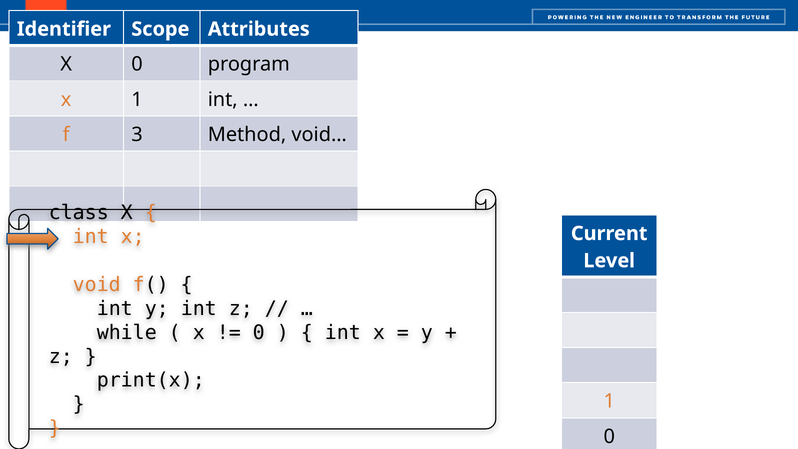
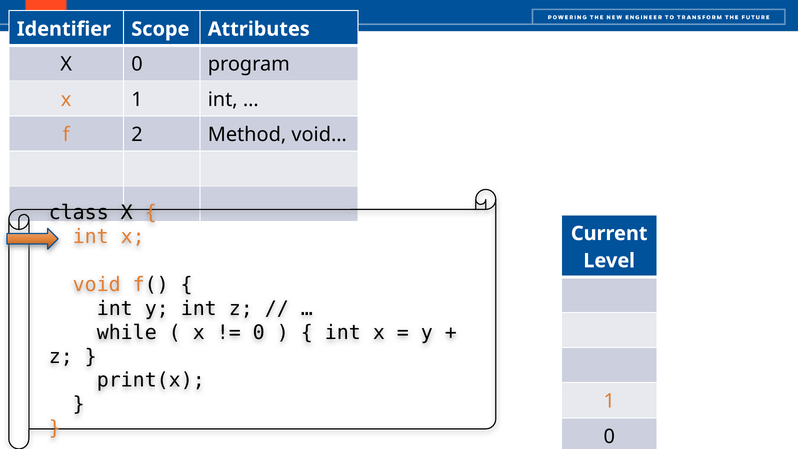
3: 3 -> 2
